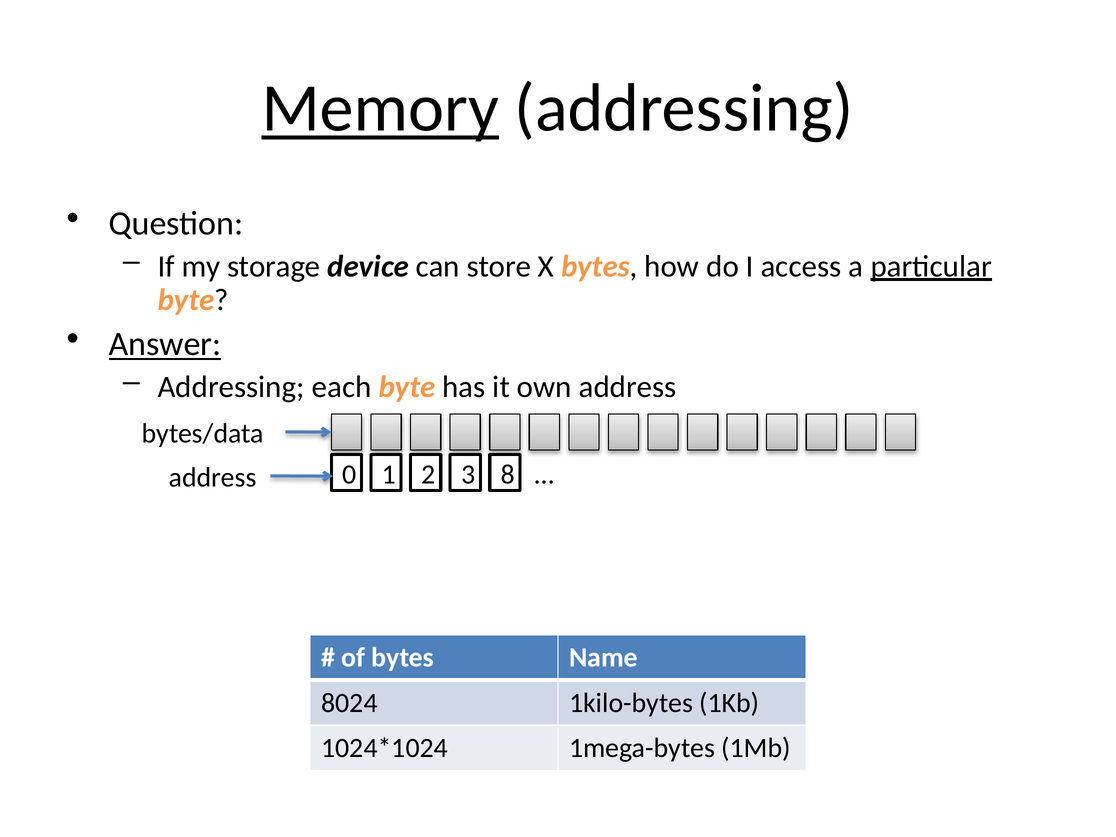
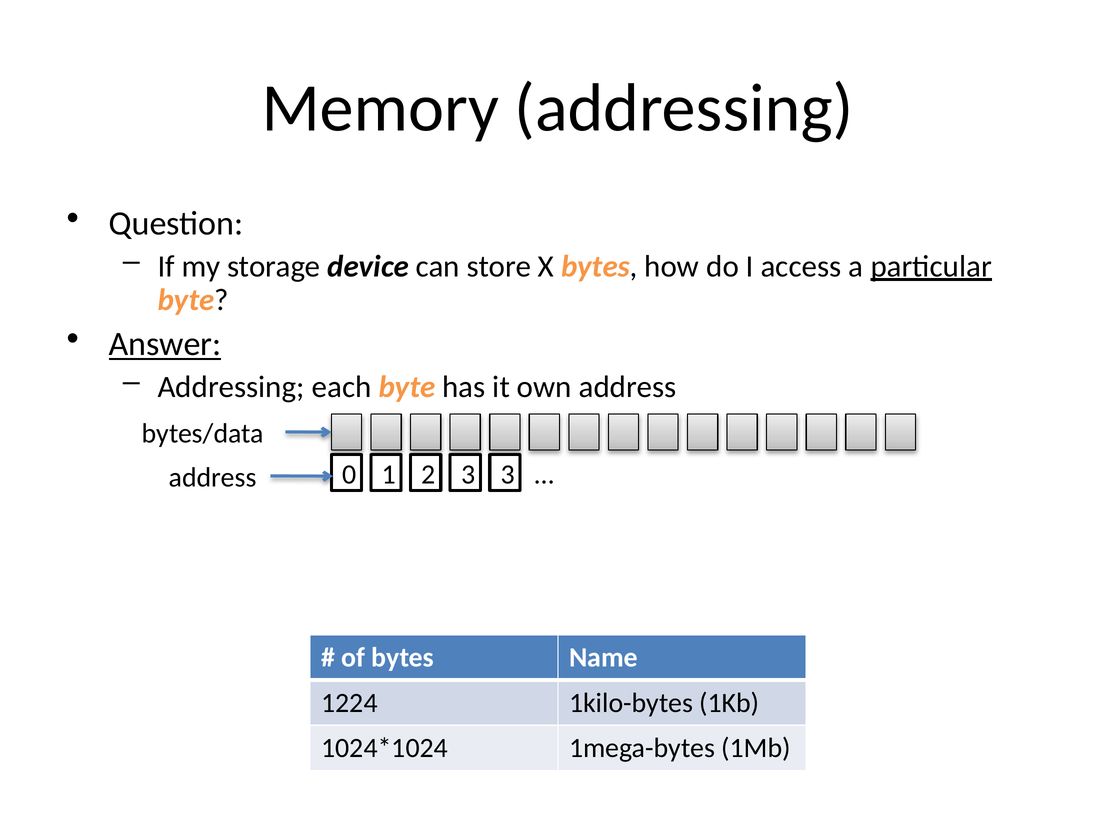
Memory underline: present -> none
3 8: 8 -> 3
8024: 8024 -> 1224
